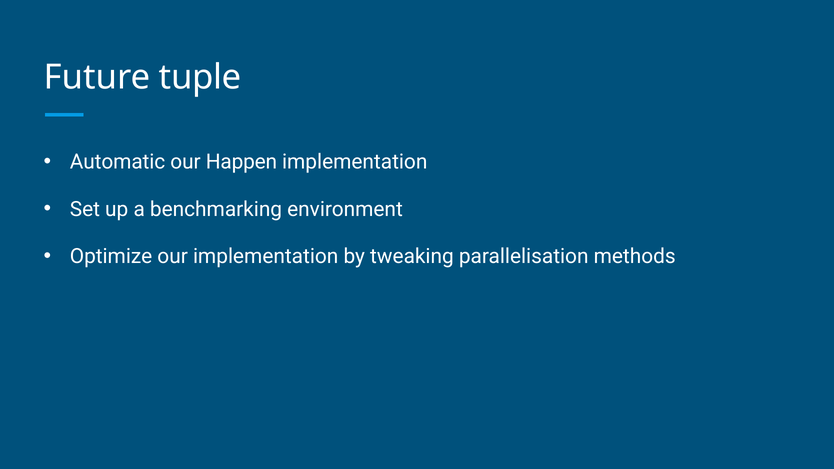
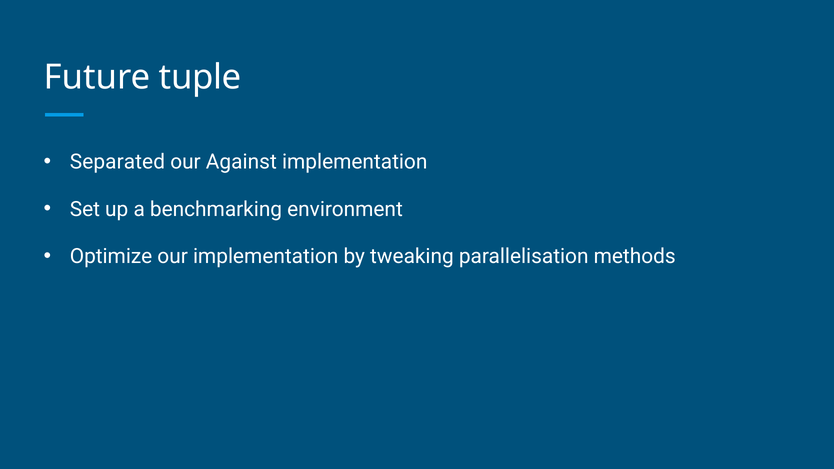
Automatic: Automatic -> Separated
Happen: Happen -> Against
